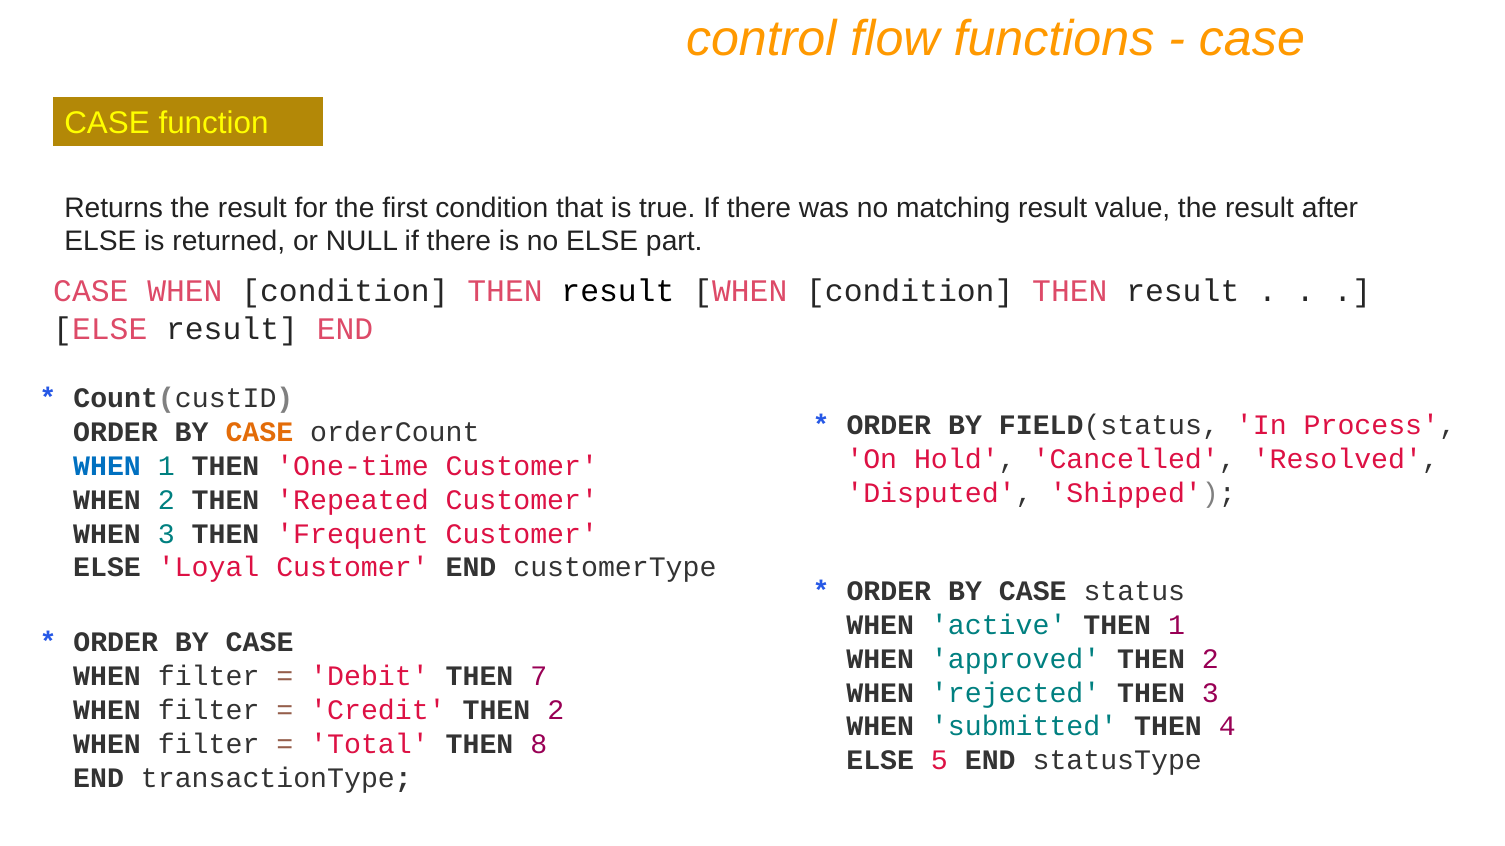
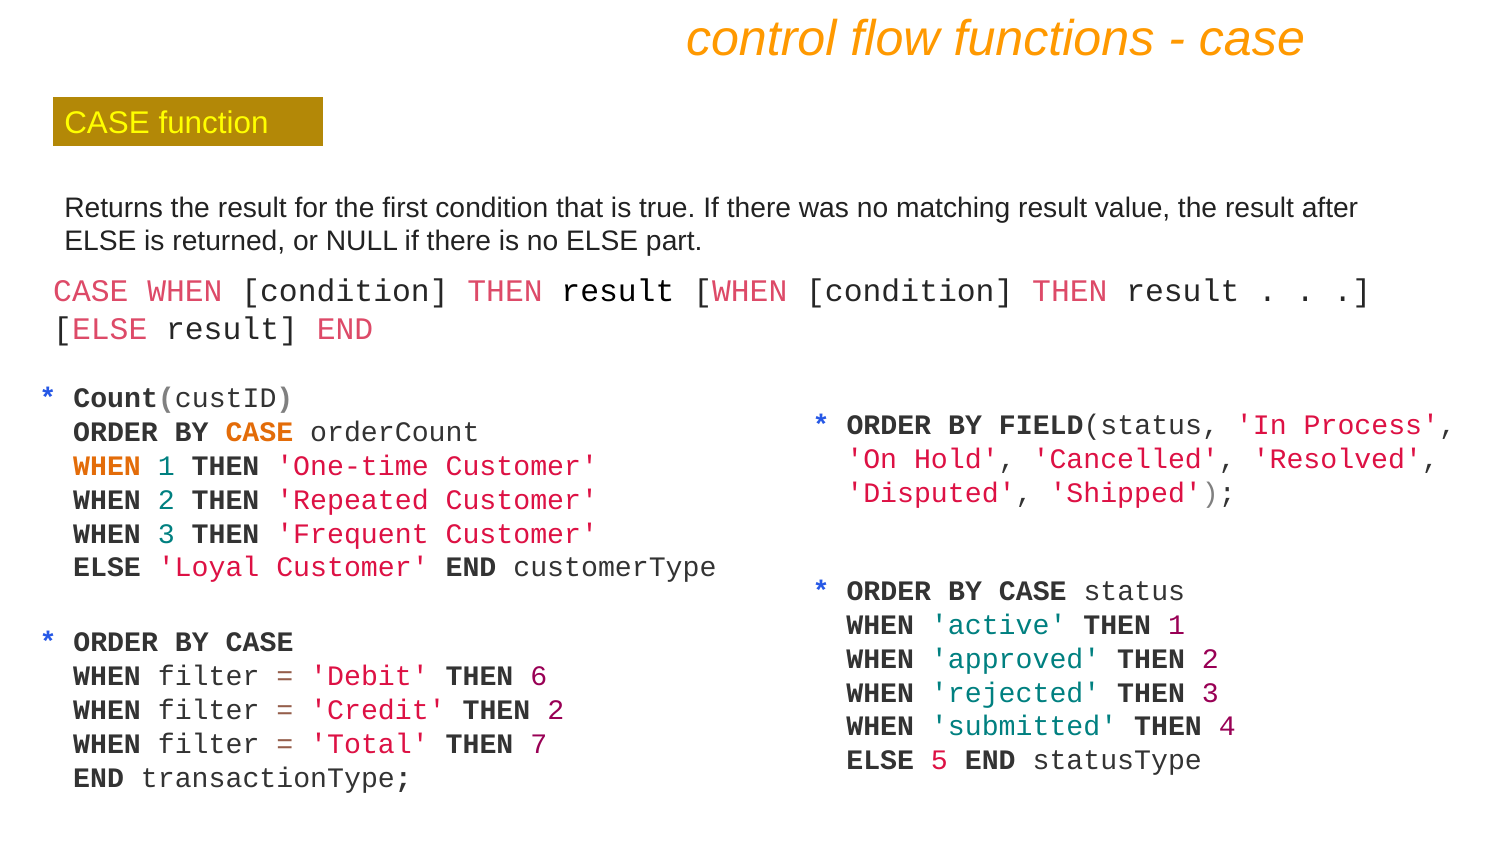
WHEN at (107, 466) colour: blue -> orange
7: 7 -> 6
8: 8 -> 7
